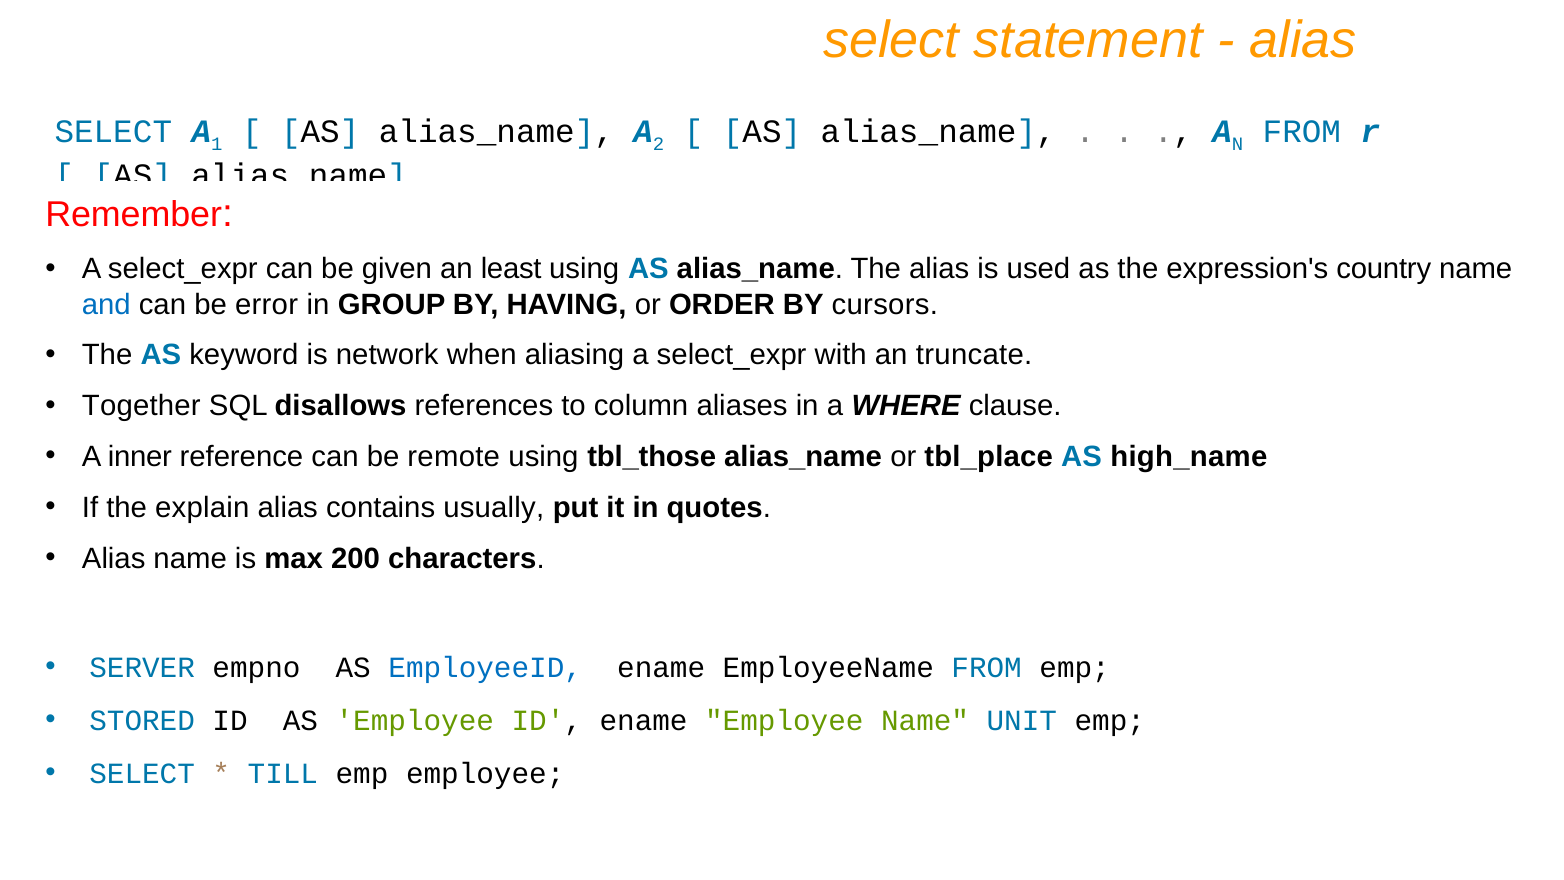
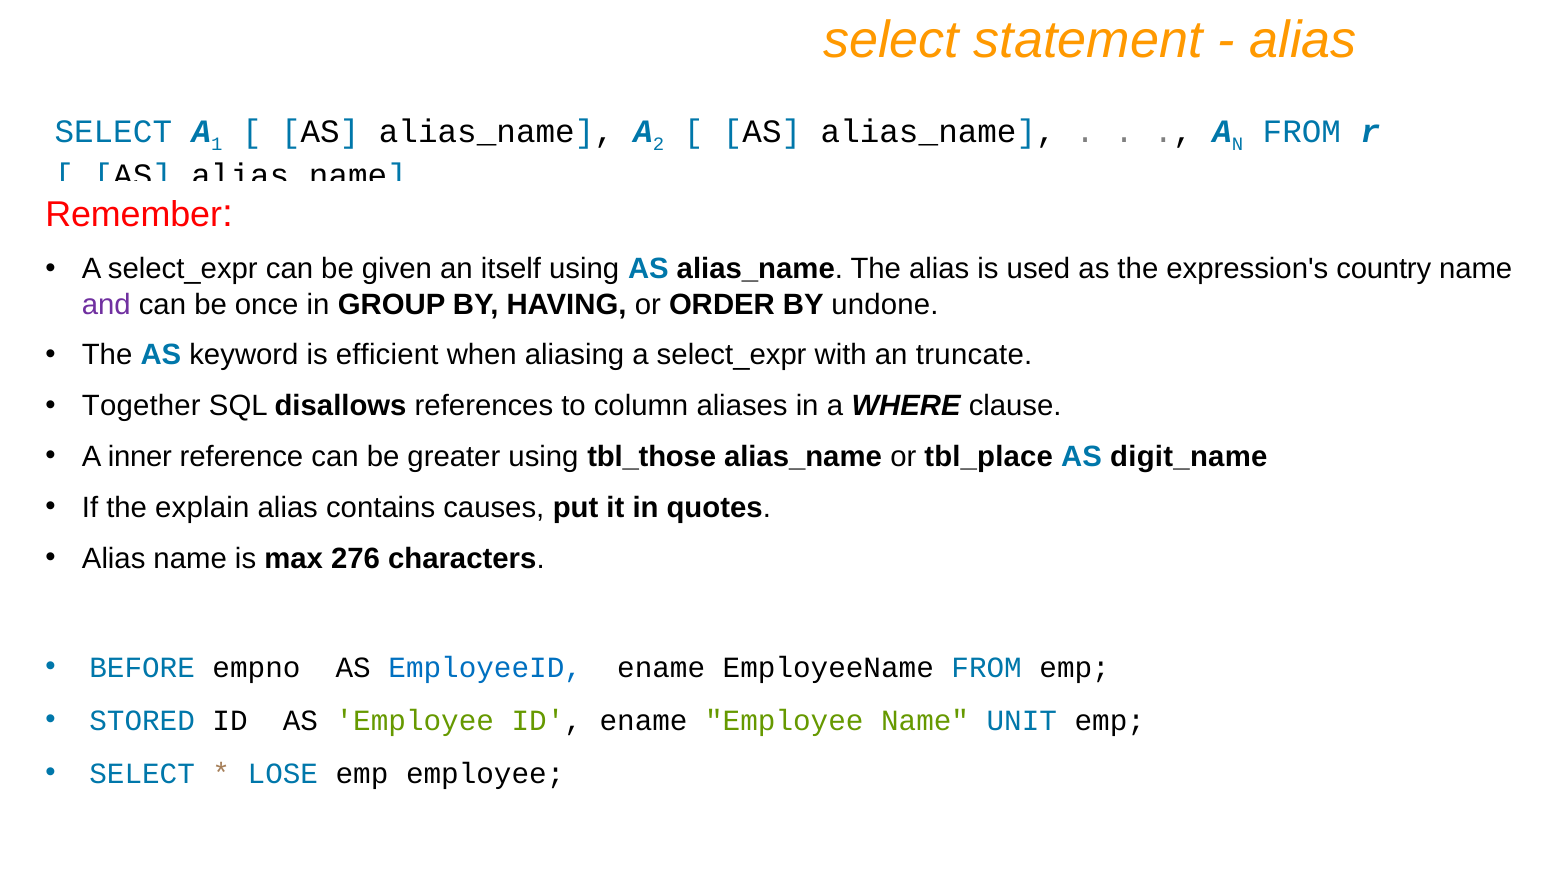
least: least -> itself
and colour: blue -> purple
error: error -> once
cursors: cursors -> undone
network: network -> efficient
remote: remote -> greater
high_name: high_name -> digit_name
usually: usually -> causes
200: 200 -> 276
SERVER: SERVER -> BEFORE
TILL: TILL -> LOSE
